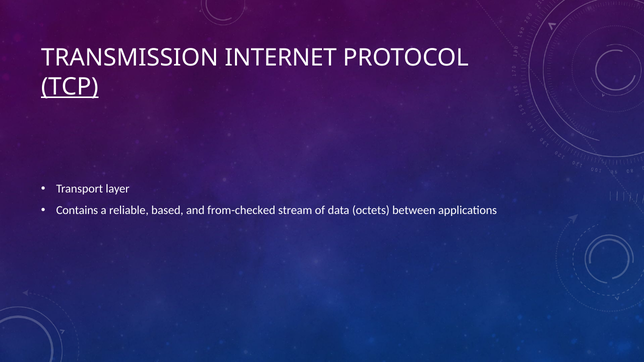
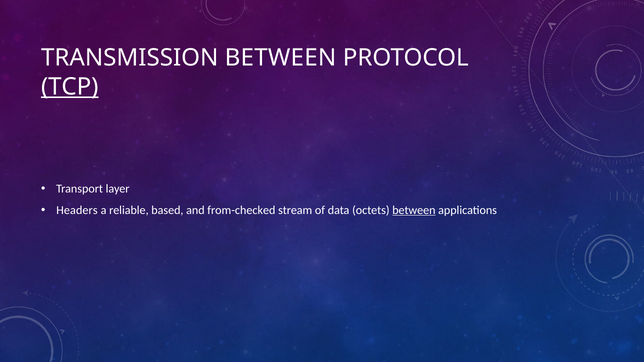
TRANSMISSION INTERNET: INTERNET -> BETWEEN
Contains: Contains -> Headers
between at (414, 210) underline: none -> present
